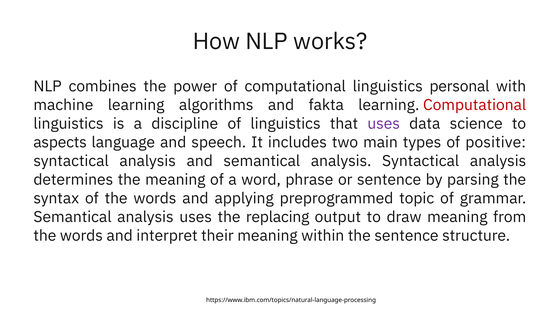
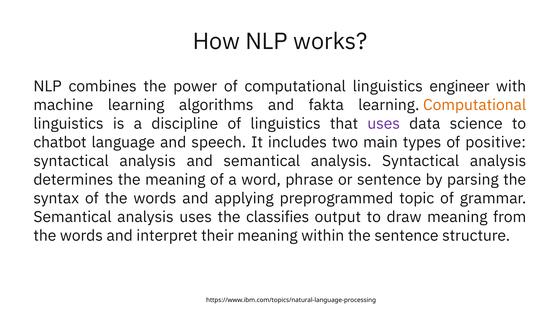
personal: personal -> engineer
Computational at (475, 105) colour: red -> orange
aspects: aspects -> chatbot
replacing: replacing -> classifies
